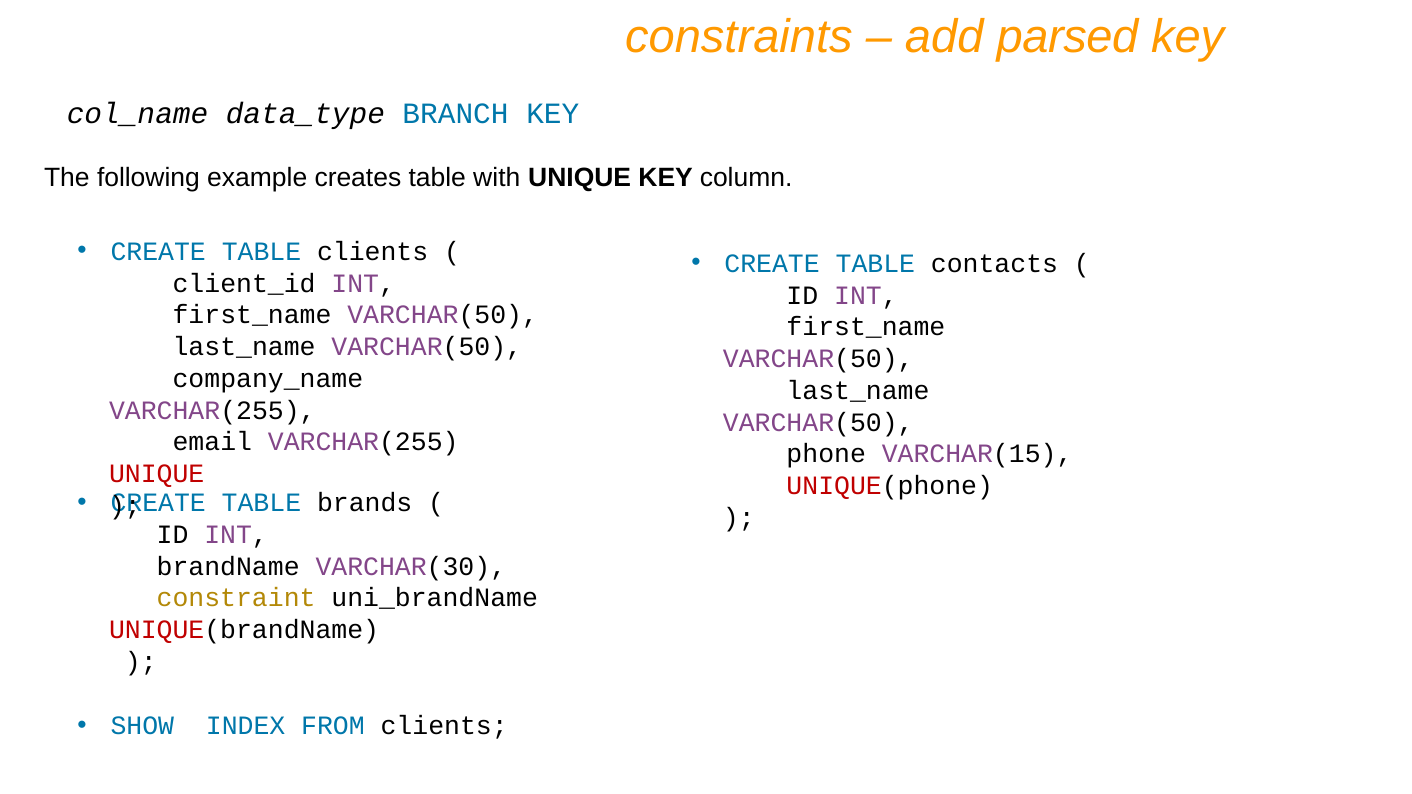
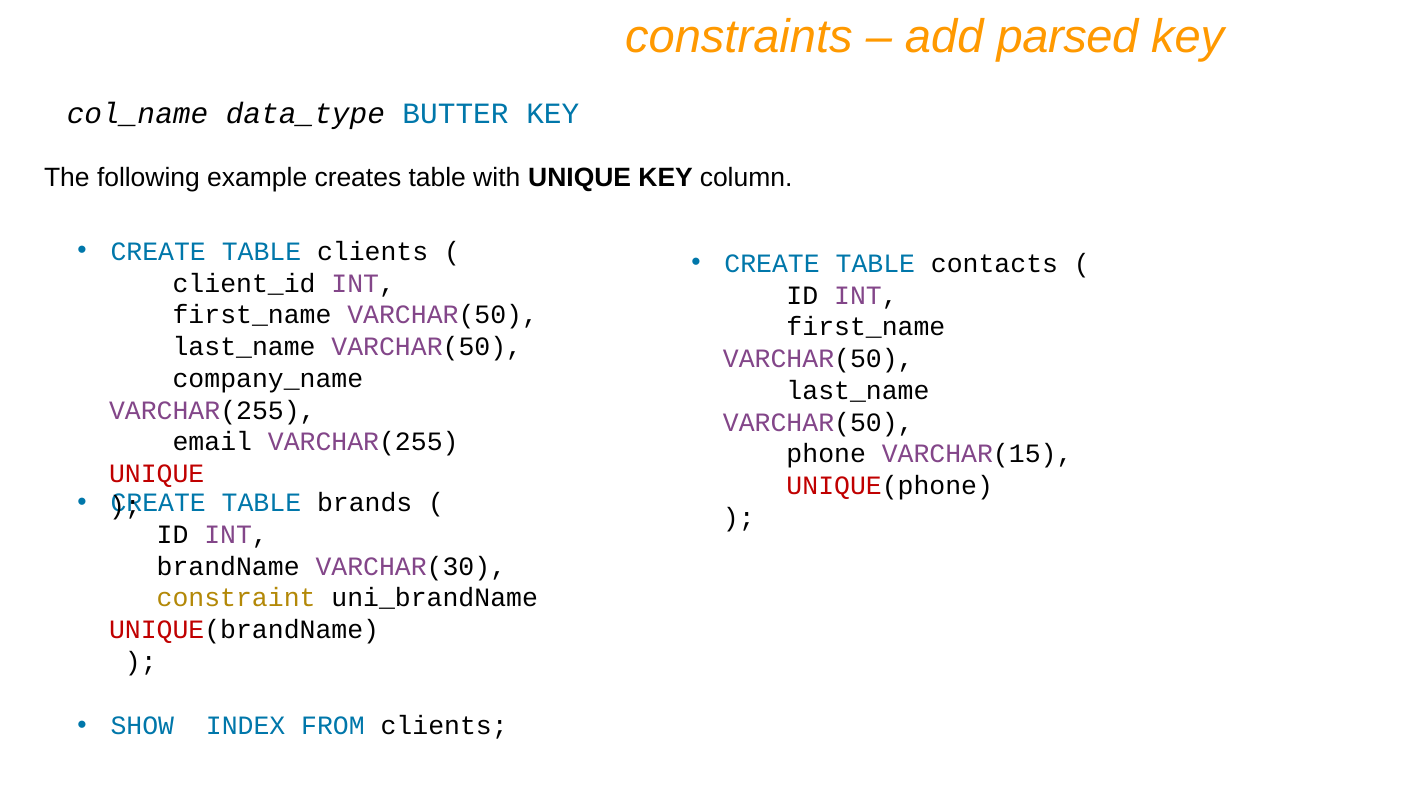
BRANCH: BRANCH -> BUTTER
